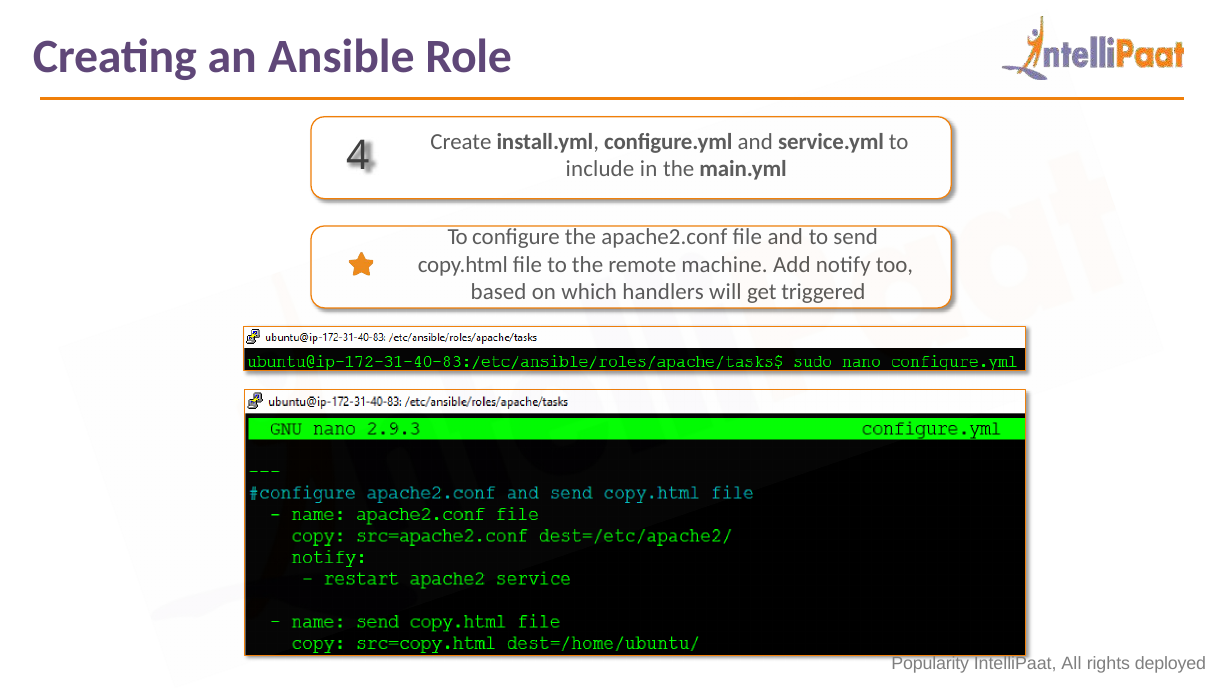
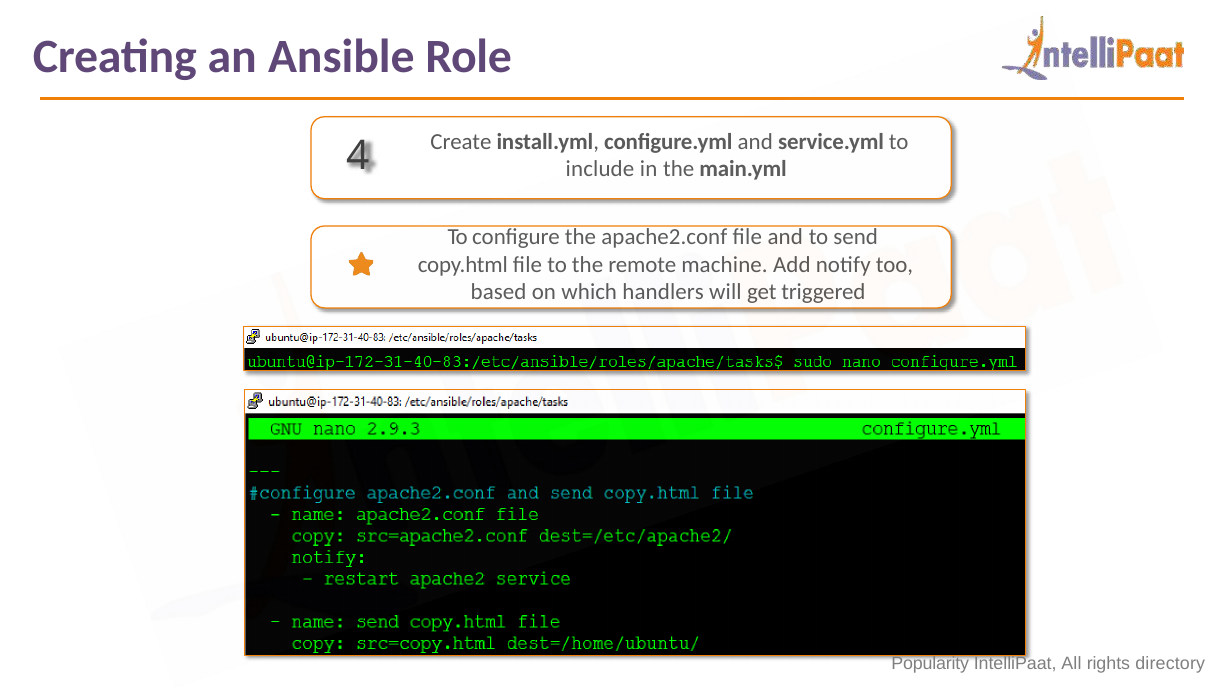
deployed: deployed -> directory
